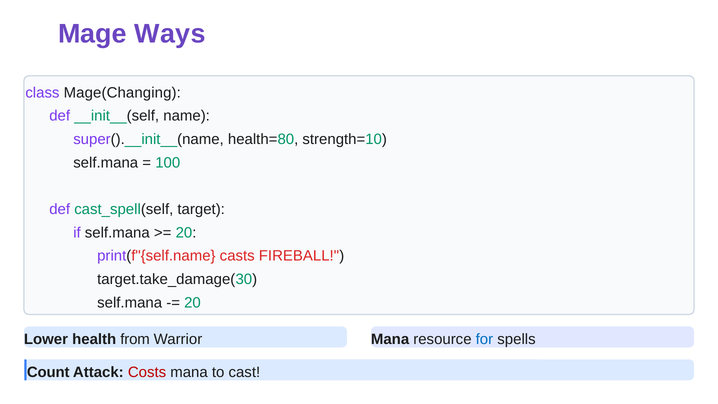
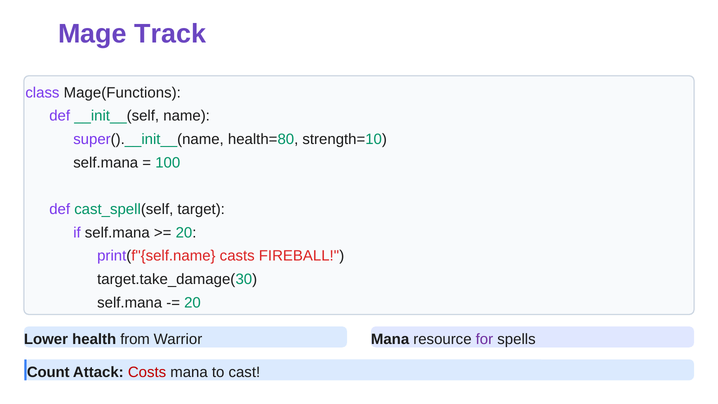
Ways: Ways -> Track
Mage(Changing: Mage(Changing -> Mage(Functions
for colour: blue -> purple
